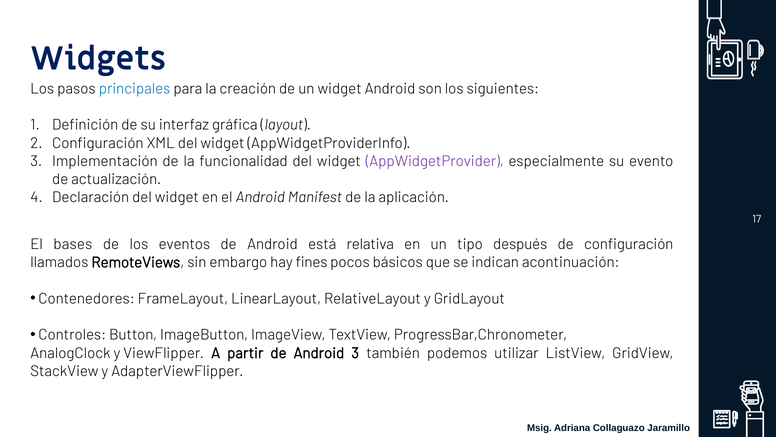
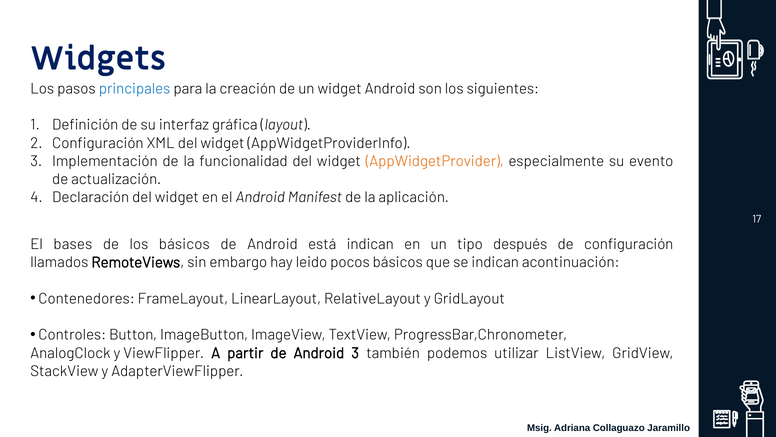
AppWidgetProvider colour: purple -> orange
los eventos: eventos -> básicos
está relativa: relativa -> indican
fines: fines -> leido
